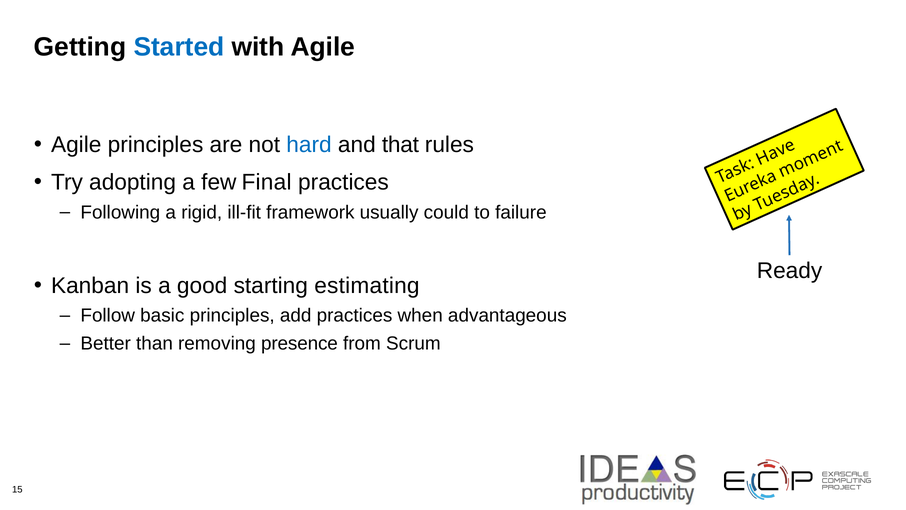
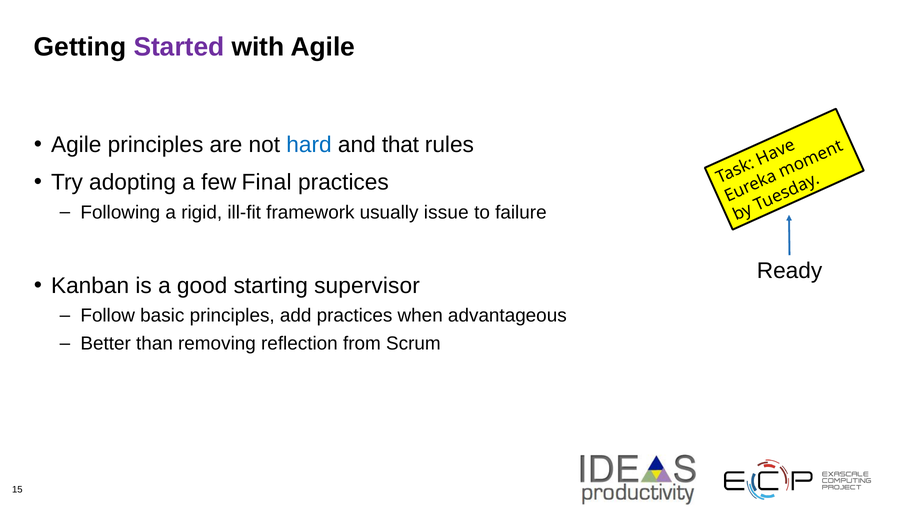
Started colour: blue -> purple
could: could -> issue
estimating: estimating -> supervisor
presence: presence -> reflection
